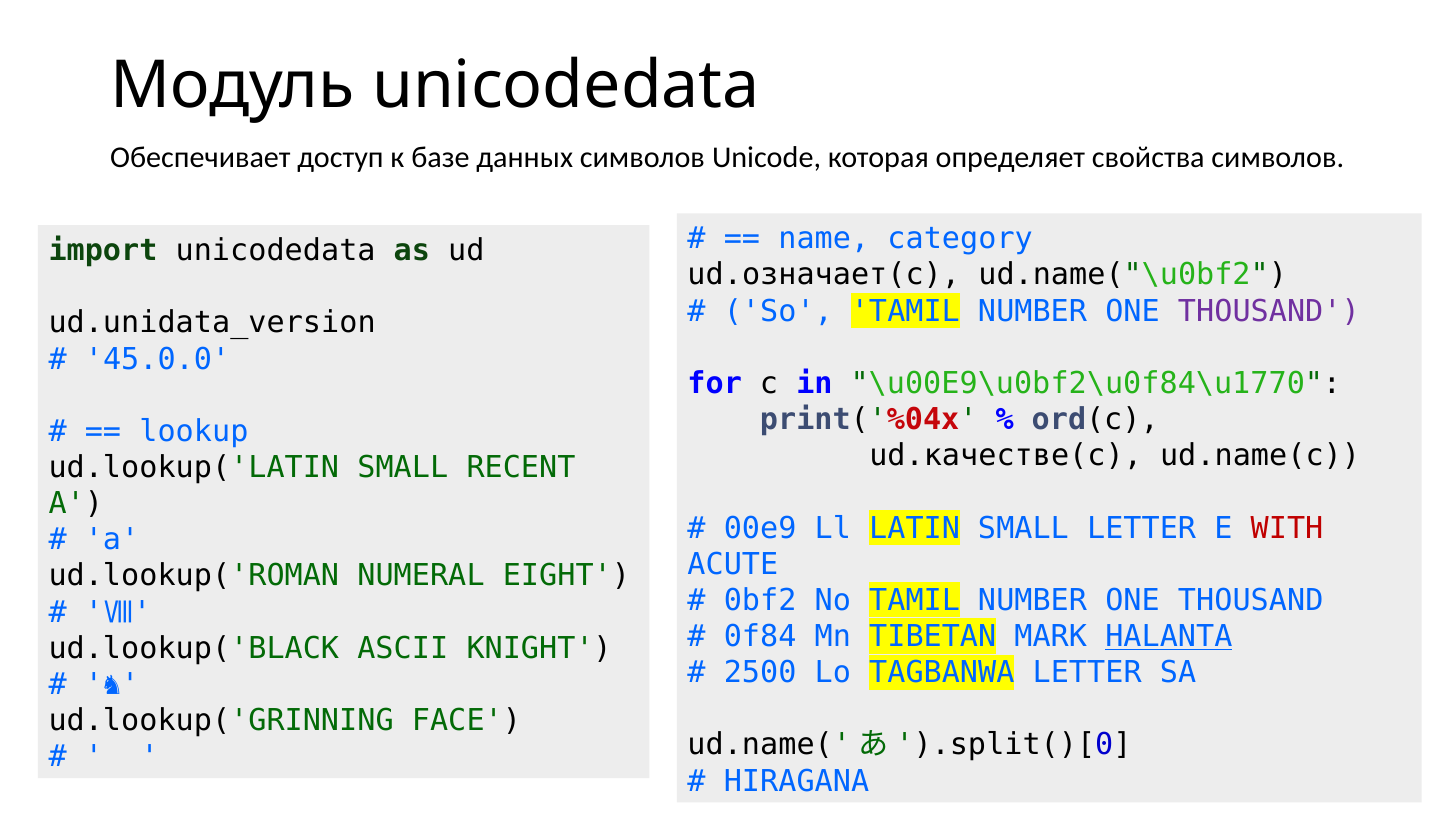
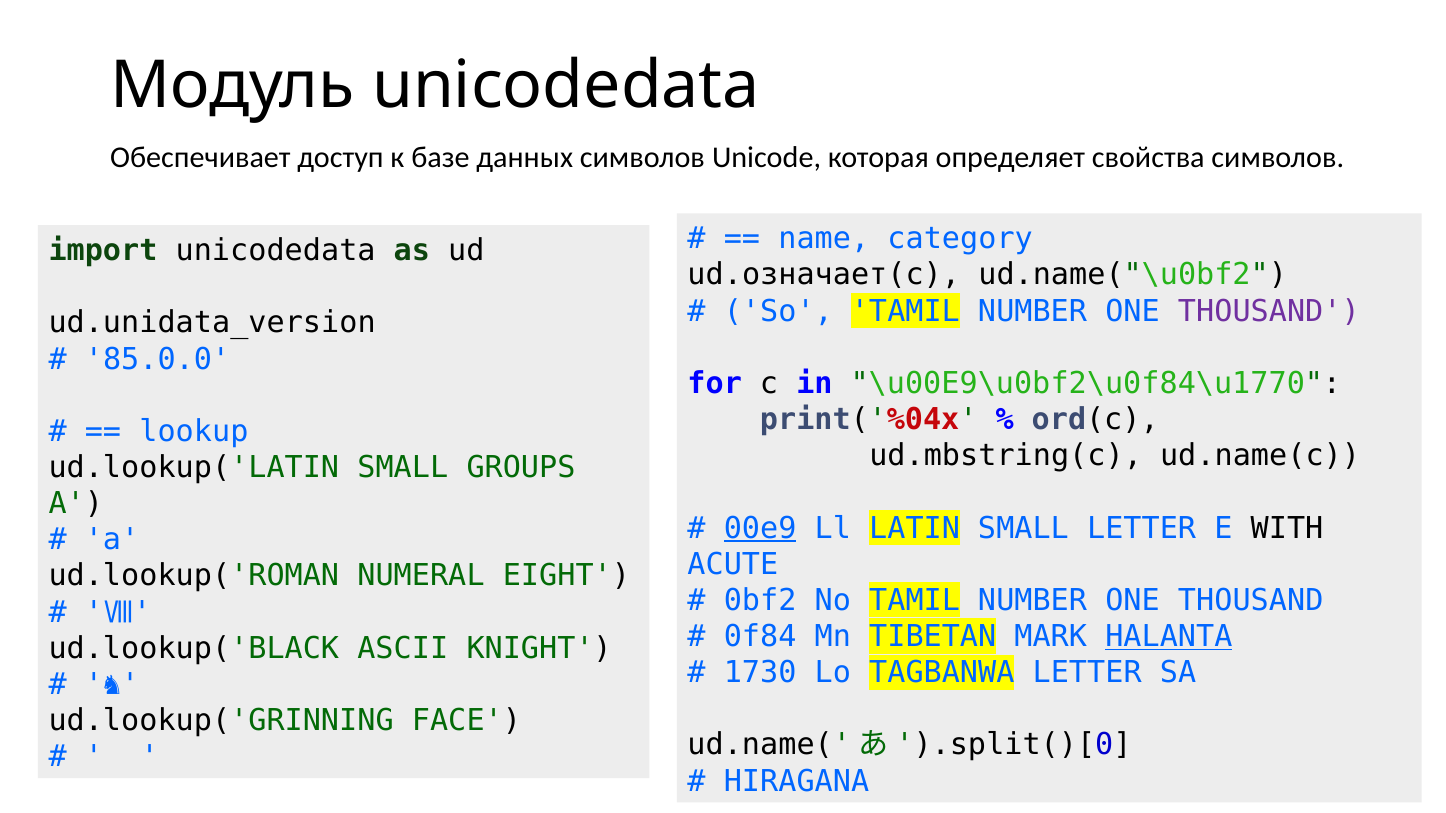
45.0.0: 45.0.0 -> 85.0.0
ud.качестве(c: ud.качестве(c -> ud.mbstring(c
RECENT: RECENT -> GROUPS
00e9 underline: none -> present
WITH colour: red -> black
2500: 2500 -> 1730
